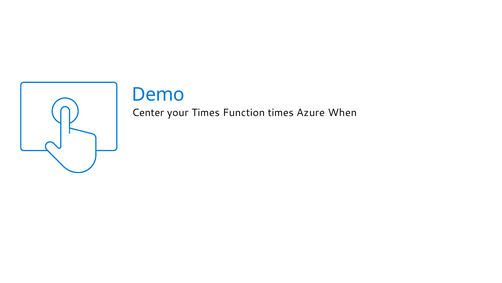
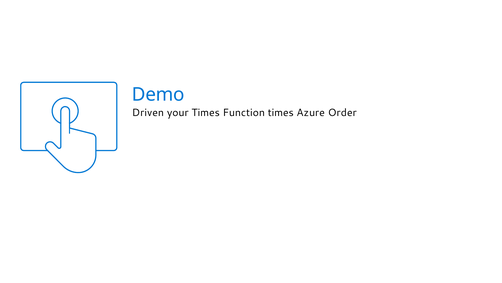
Center: Center -> Driven
When: When -> Order
